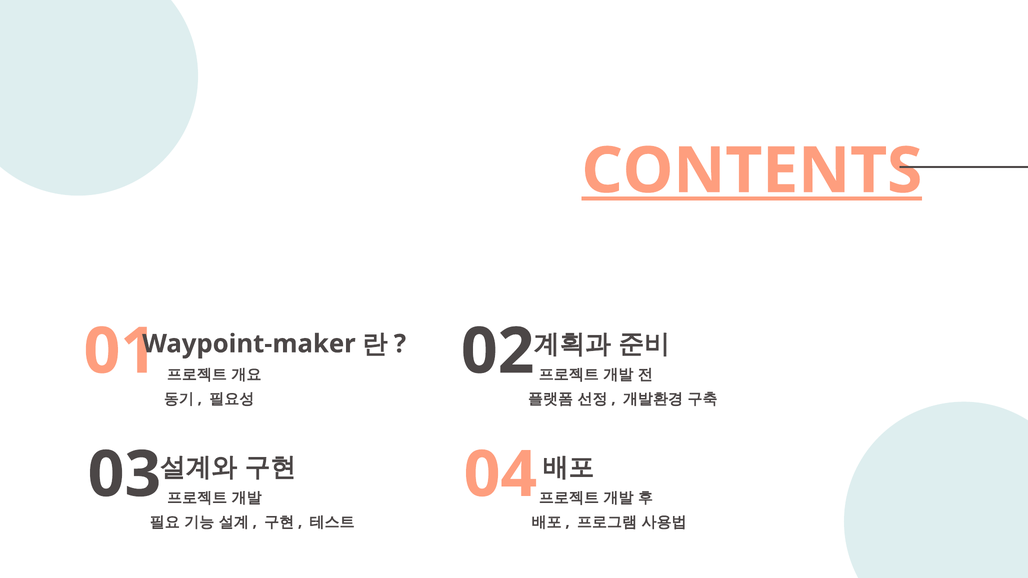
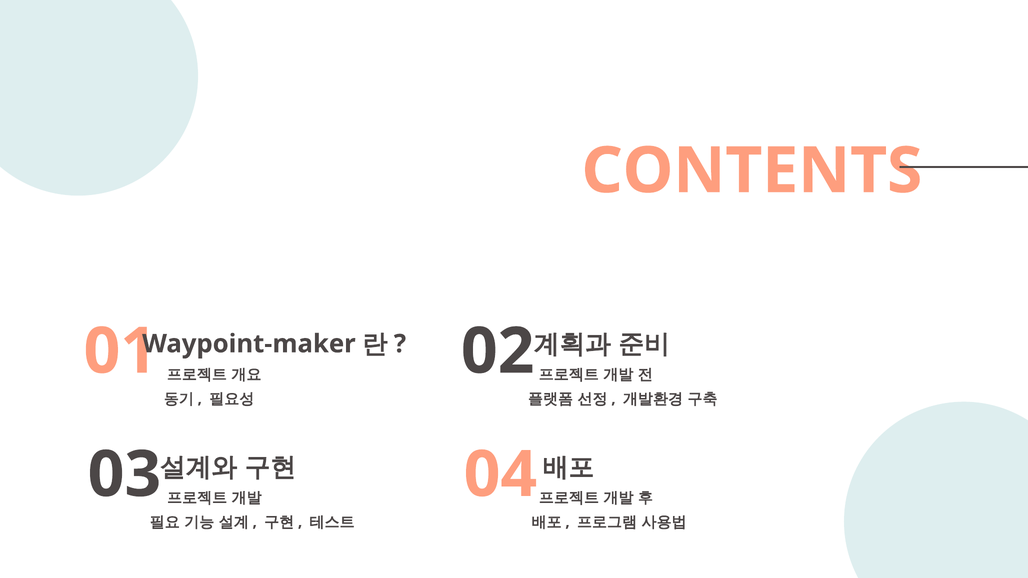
CONTENTS underline: present -> none
